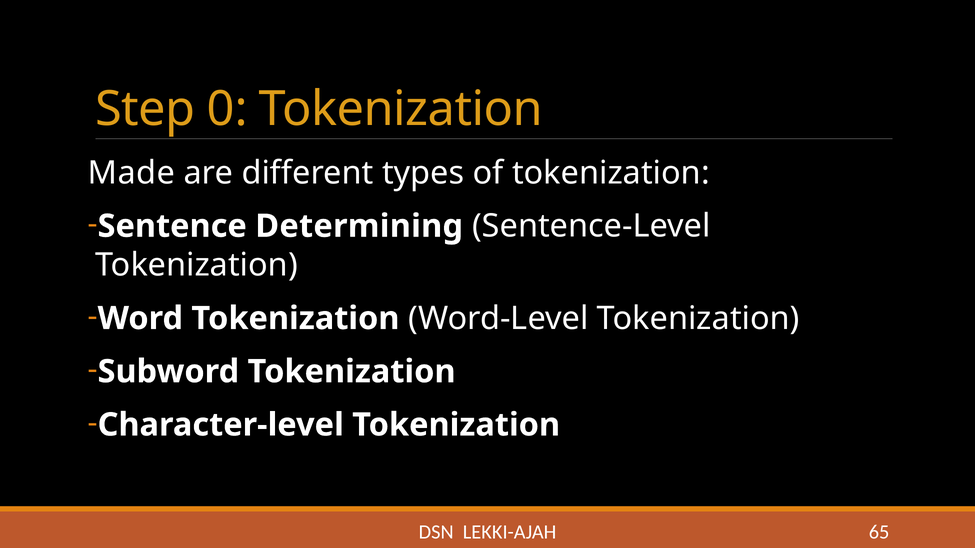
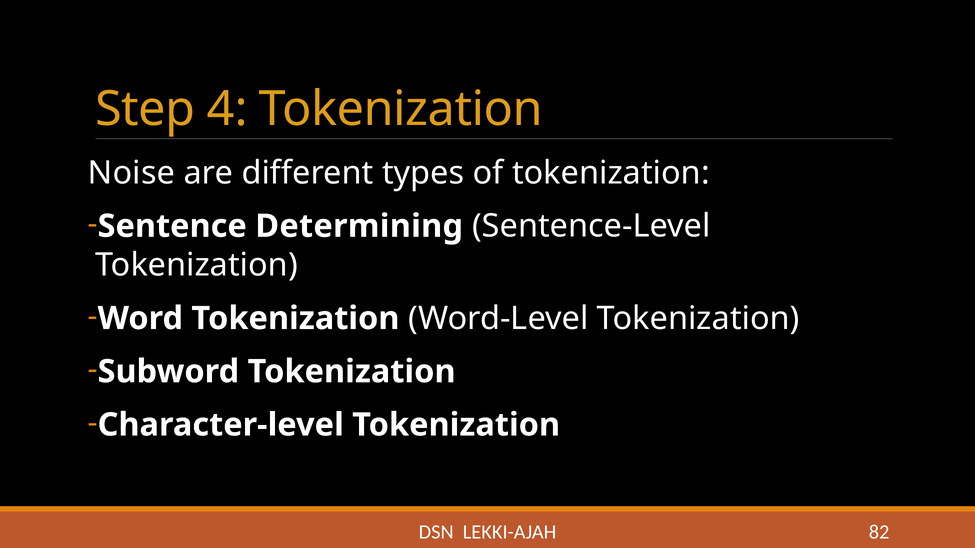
0: 0 -> 4
Made: Made -> Noise
65: 65 -> 82
